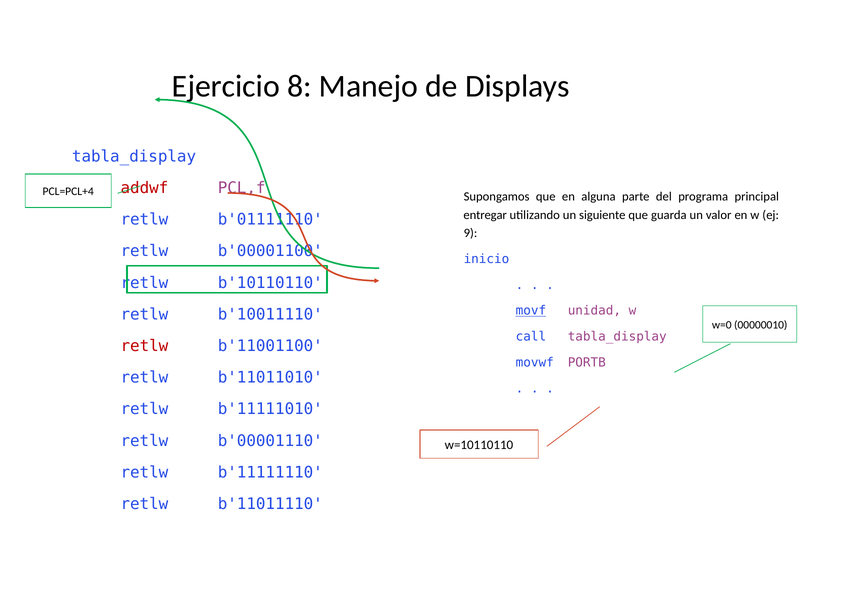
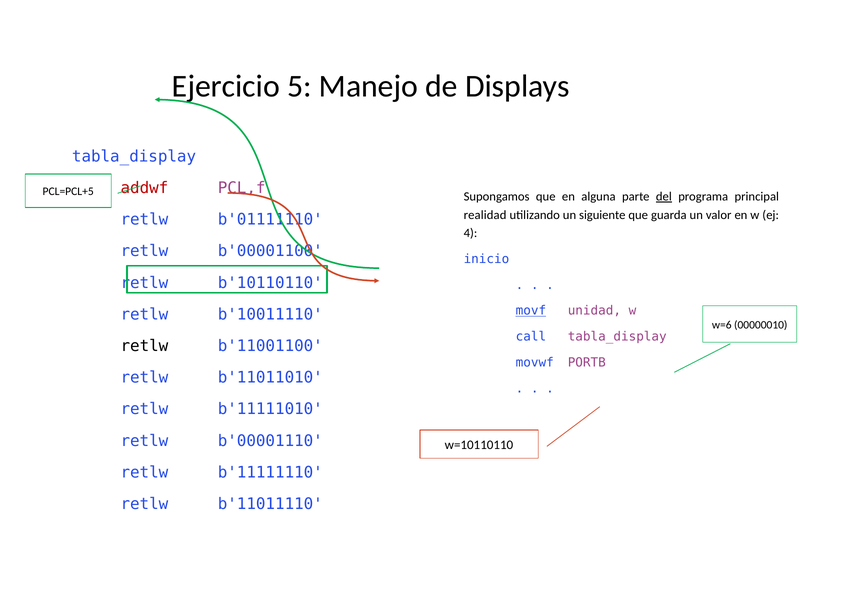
8: 8 -> 5
PCL=PCL+4: PCL=PCL+4 -> PCL=PCL+5
del underline: none -> present
entregar: entregar -> realidad
9: 9 -> 4
w=0: w=0 -> w=6
retlw at (144, 346) colour: red -> black
